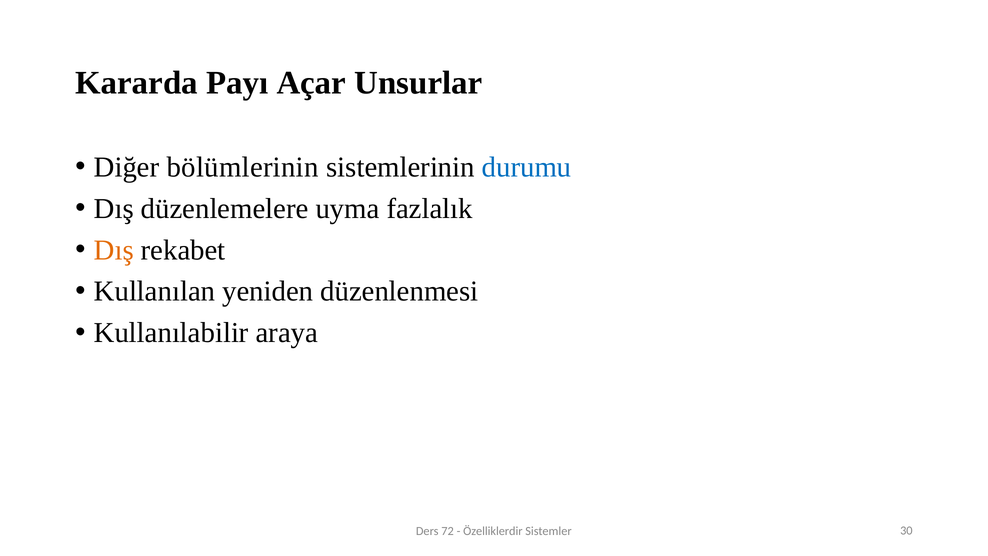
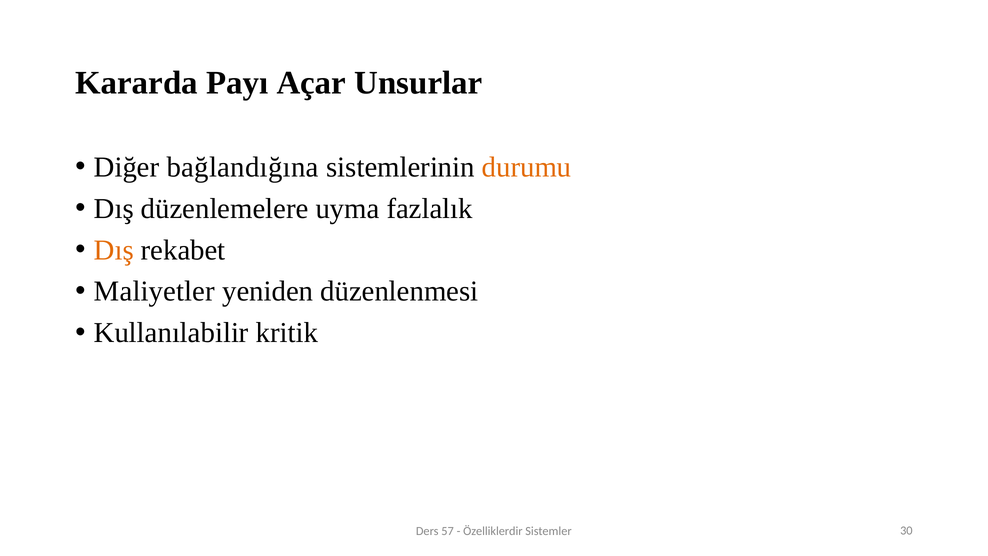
bölümlerinin: bölümlerinin -> bağlandığına
durumu colour: blue -> orange
Kullanılan: Kullanılan -> Maliyetler
araya: araya -> kritik
72: 72 -> 57
